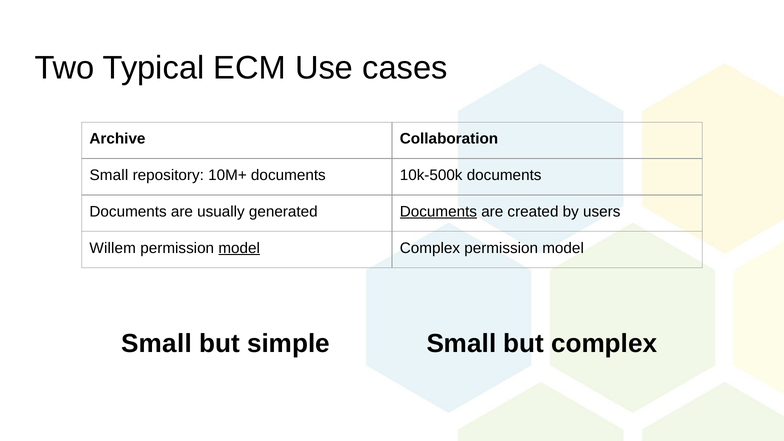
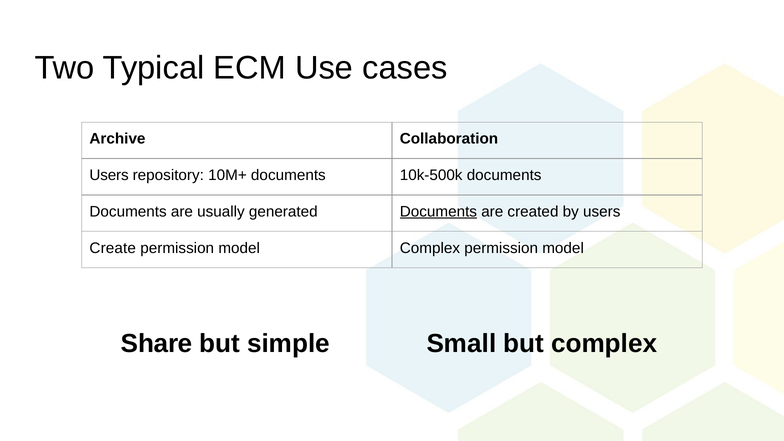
Small at (109, 175): Small -> Users
Willem: Willem -> Create
model at (239, 248) underline: present -> none
Small at (156, 343): Small -> Share
